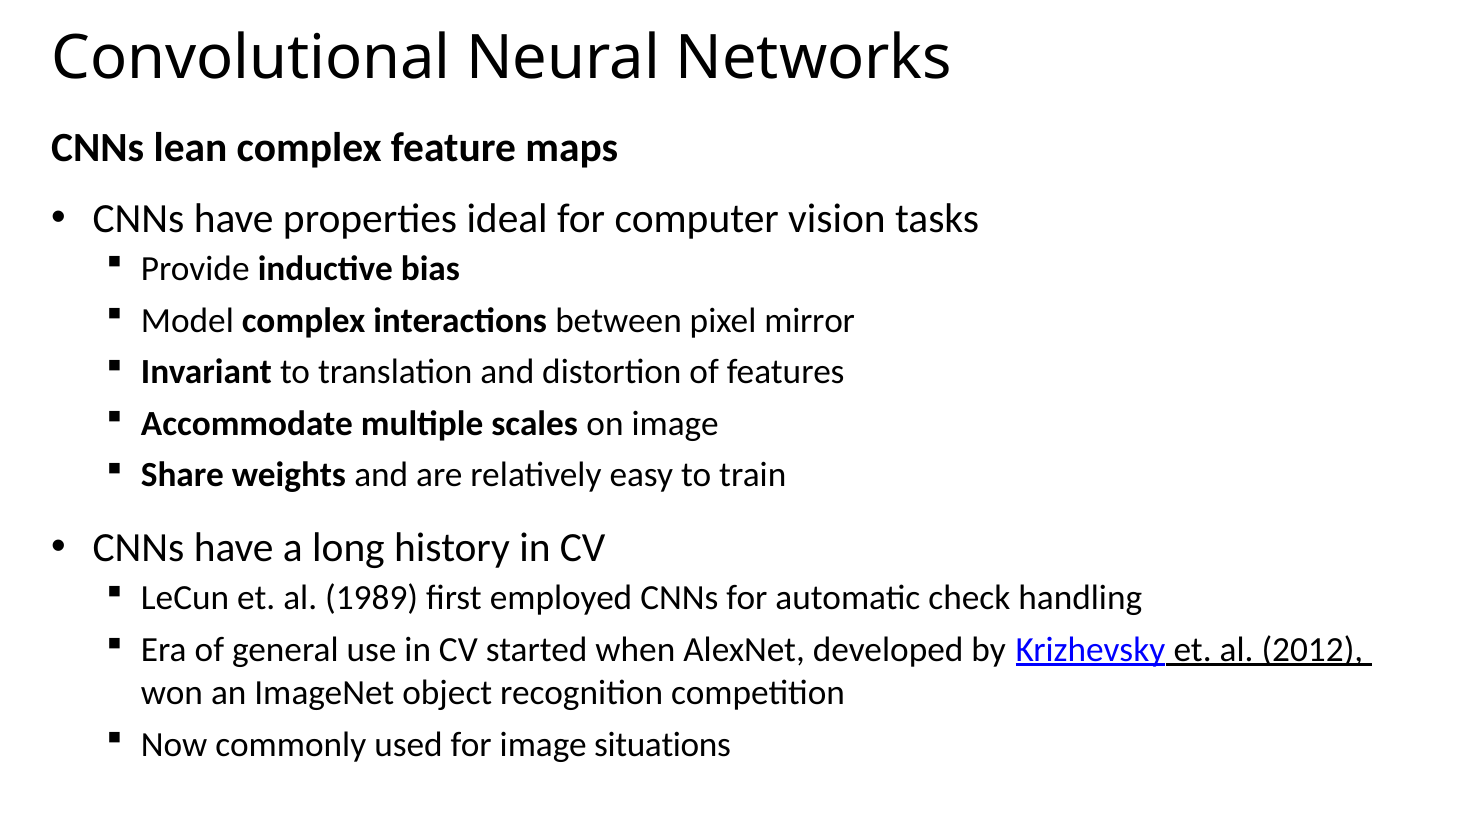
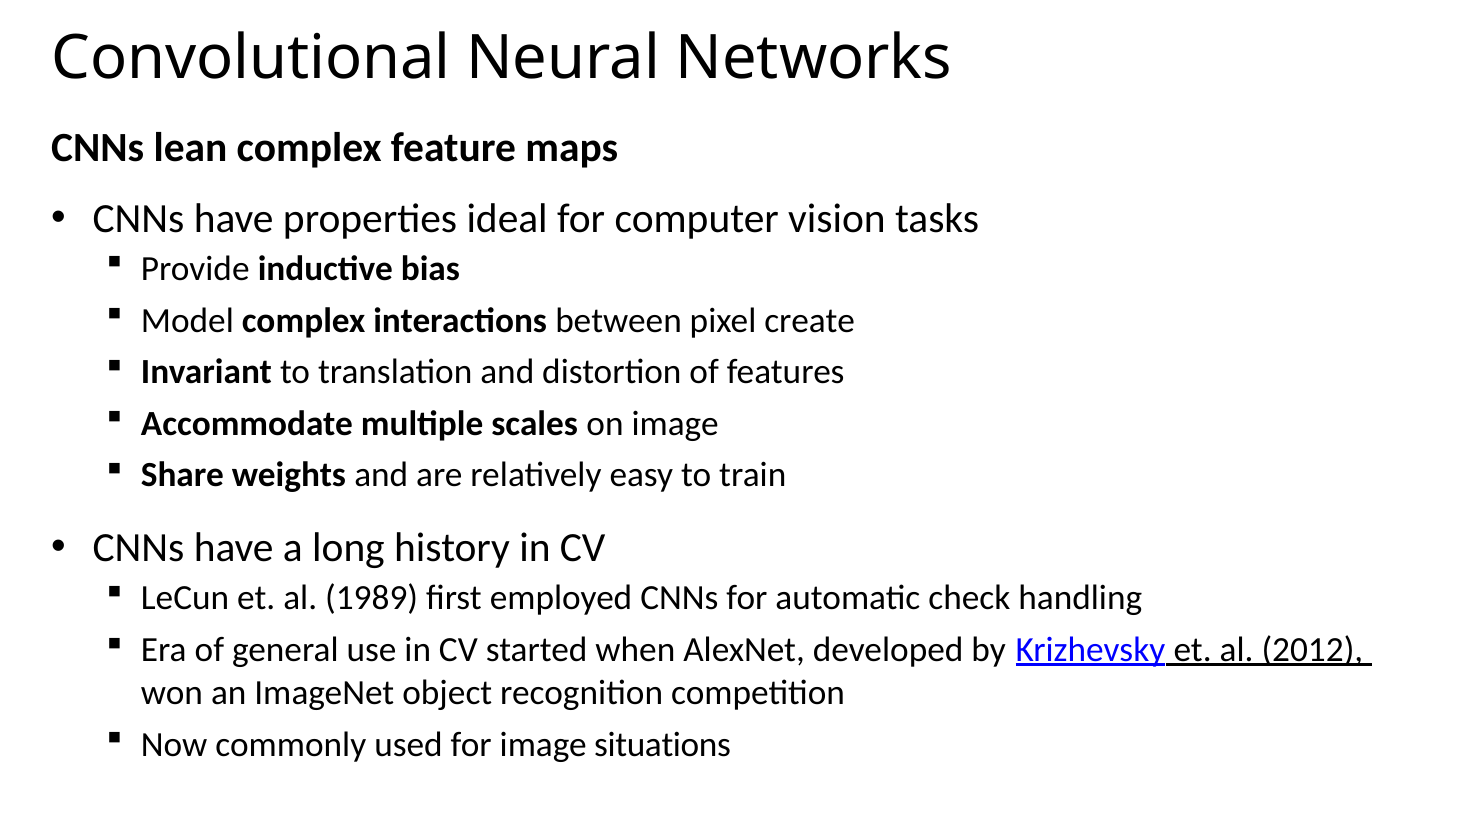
mirror: mirror -> create
